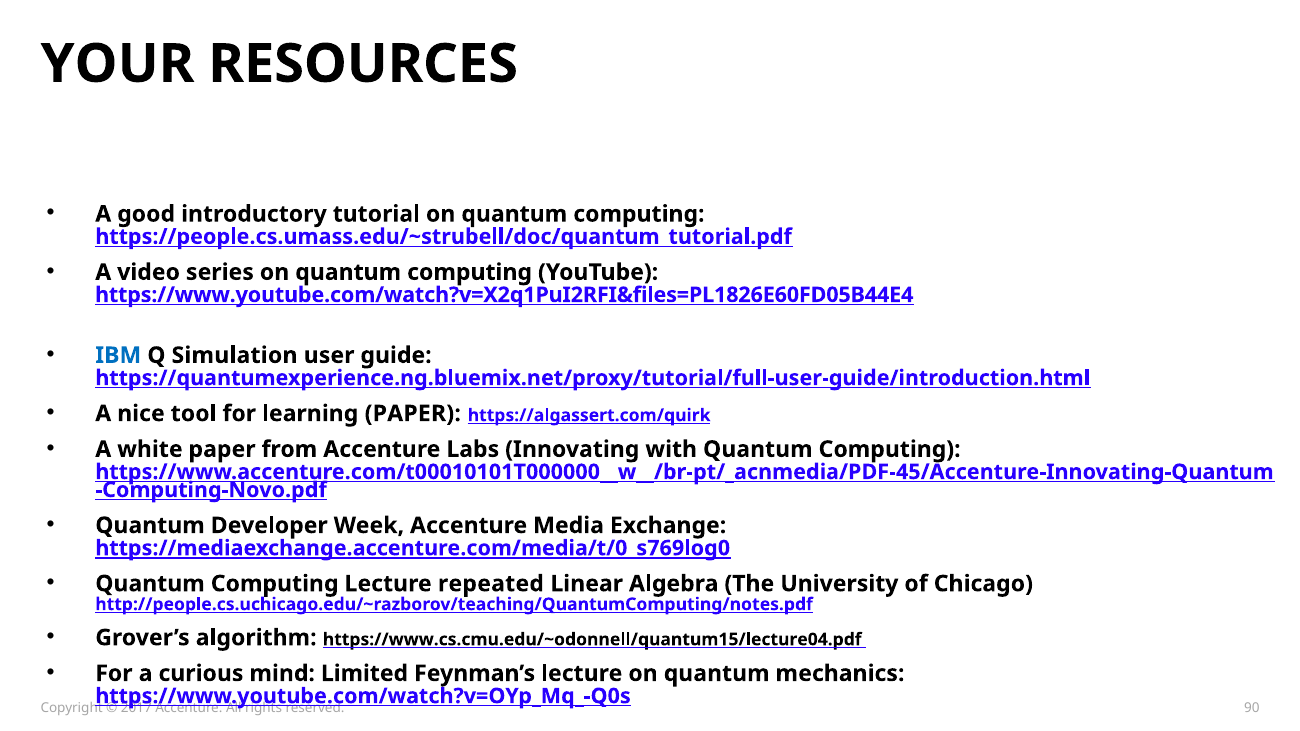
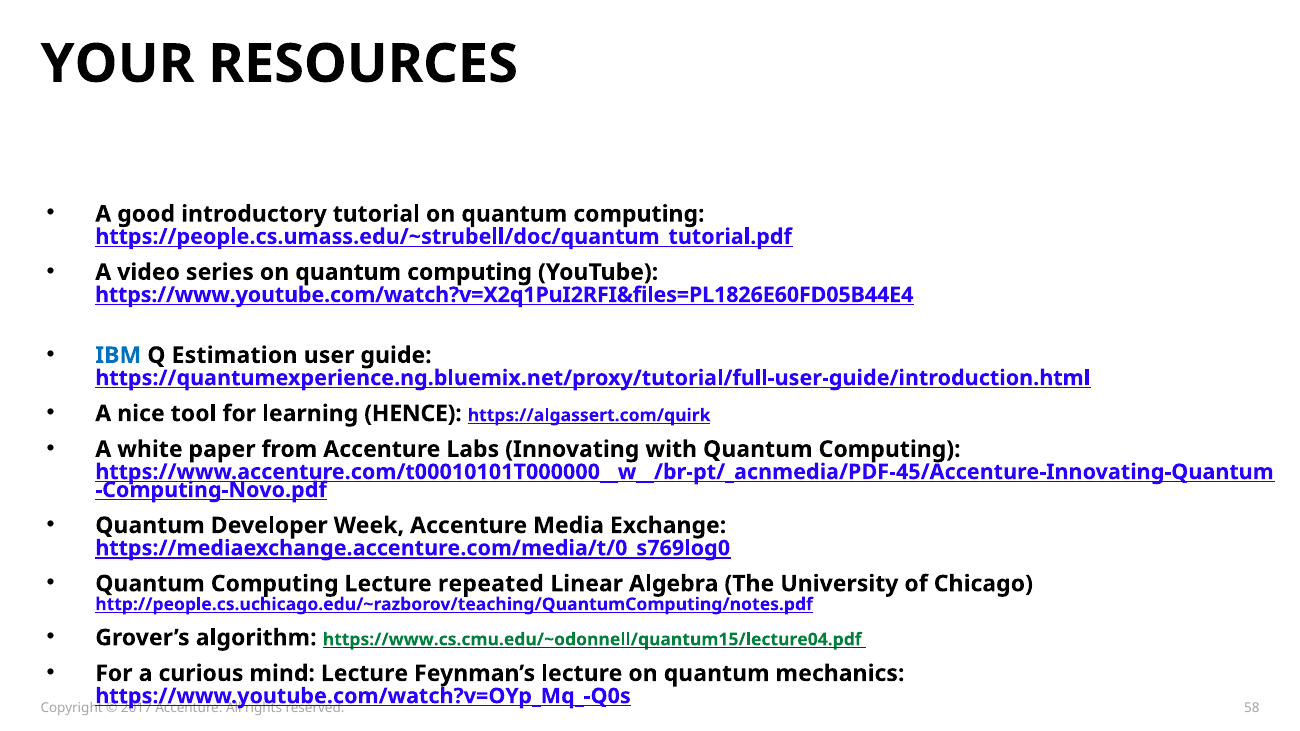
Simulation: Simulation -> Estimation
learning PAPER: PAPER -> HENCE
https://www.cs.cmu.edu/~odonnell/quantum15/lecture04.pdf colour: black -> green
mind Limited: Limited -> Lecture
90: 90 -> 58
